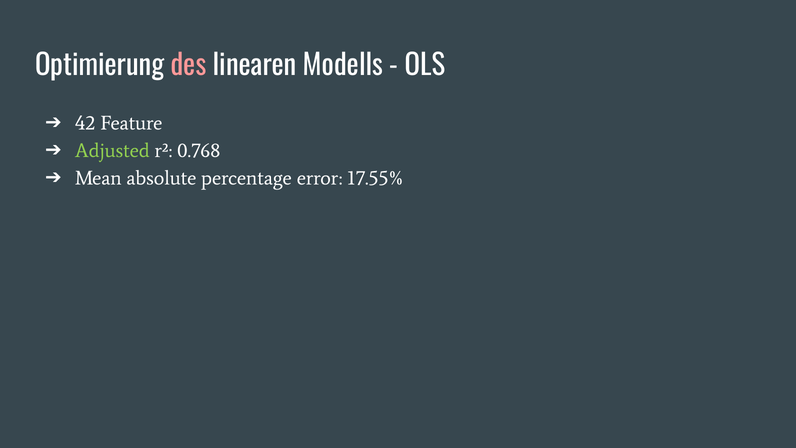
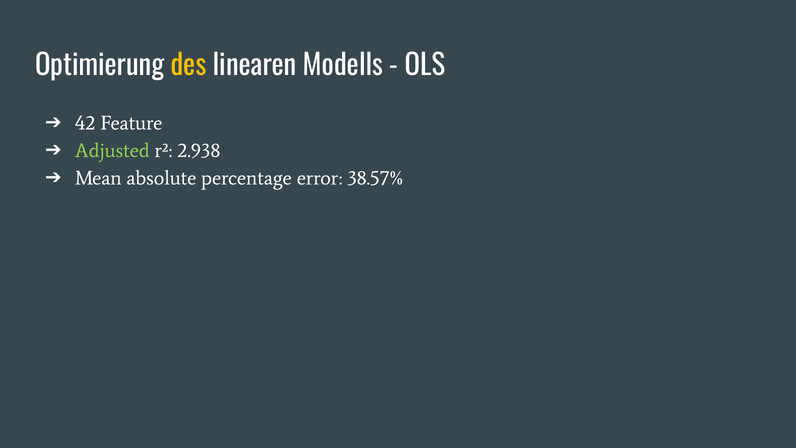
des colour: pink -> yellow
0.768: 0.768 -> 2.938
17.55%: 17.55% -> 38.57%
